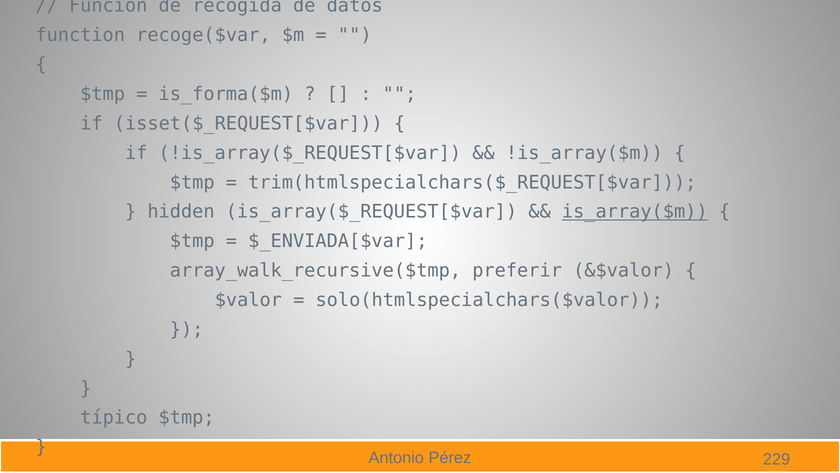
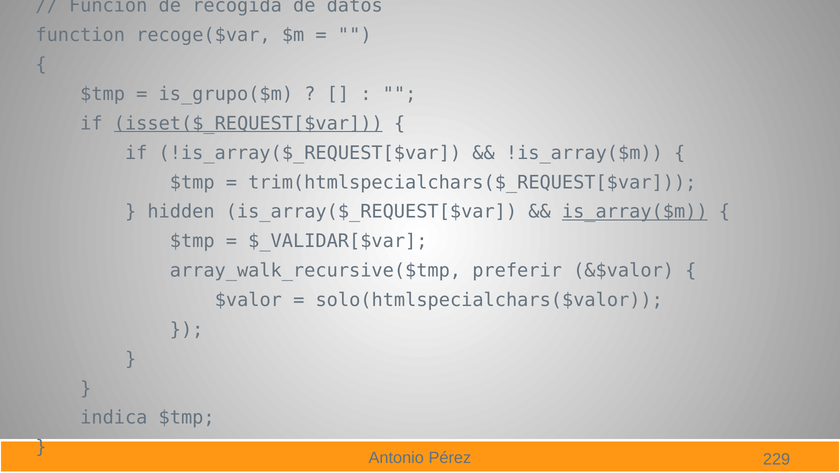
is_forma($m: is_forma($m -> is_grupo($m
isset($_REQUEST[$var underline: none -> present
$_ENVIADA[$var: $_ENVIADA[$var -> $_VALIDAR[$var
típico: típico -> indica
